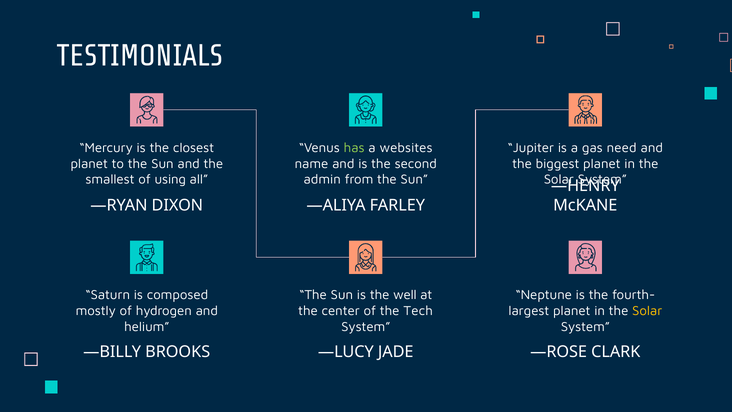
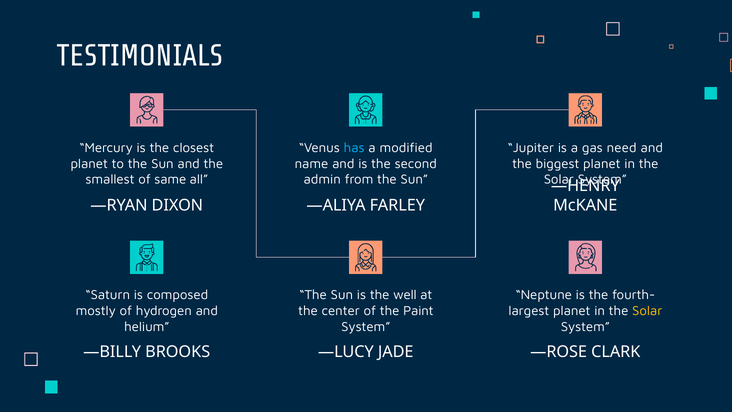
has colour: light green -> light blue
websites: websites -> modified
using: using -> same
Tech: Tech -> Paint
